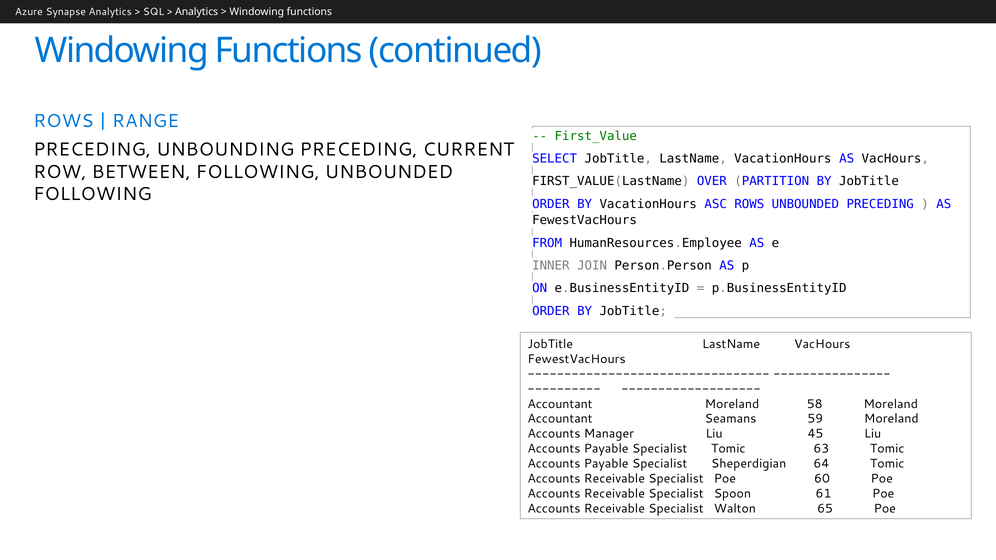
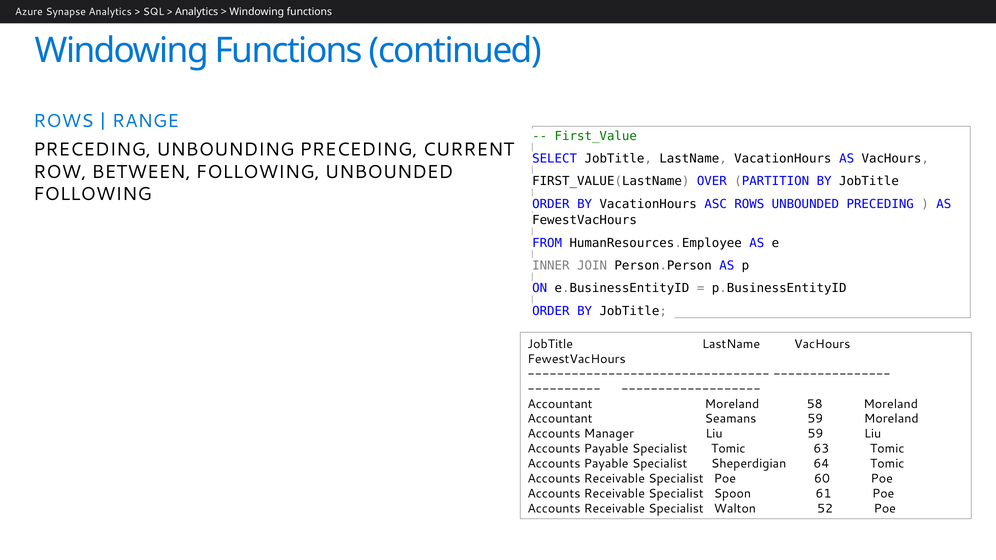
Liu 45: 45 -> 59
65: 65 -> 52
